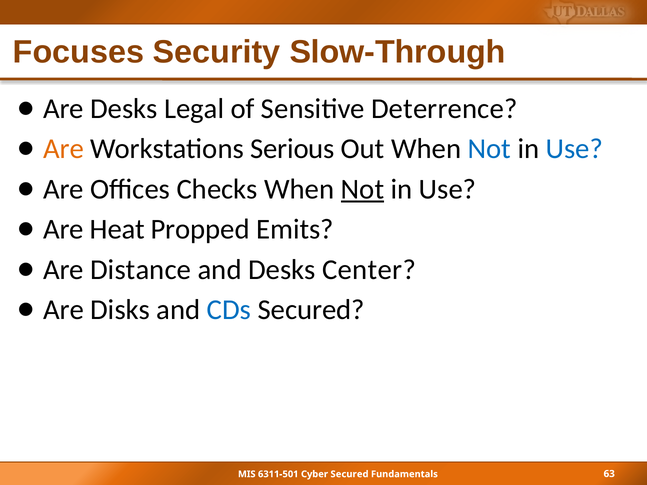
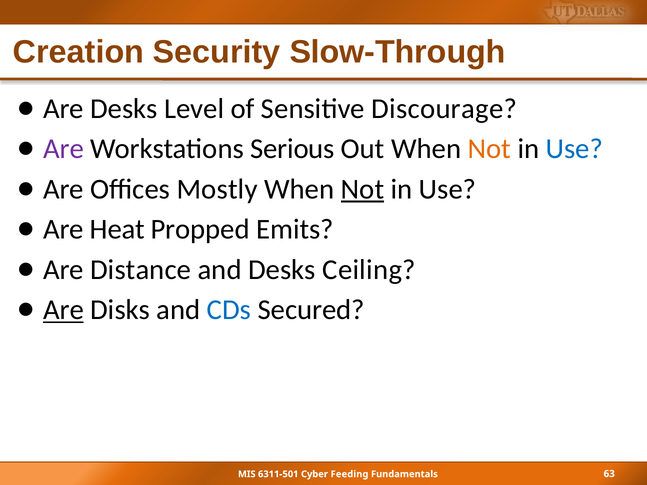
Focuses: Focuses -> Creation
Legal: Legal -> Level
Deterrence: Deterrence -> Discourage
Are at (63, 149) colour: orange -> purple
Not at (489, 149) colour: blue -> orange
Checks: Checks -> Mostly
Center: Center -> Ceiling
Are at (63, 310) underline: none -> present
Secured at (349, 474): Secured -> Feeding
